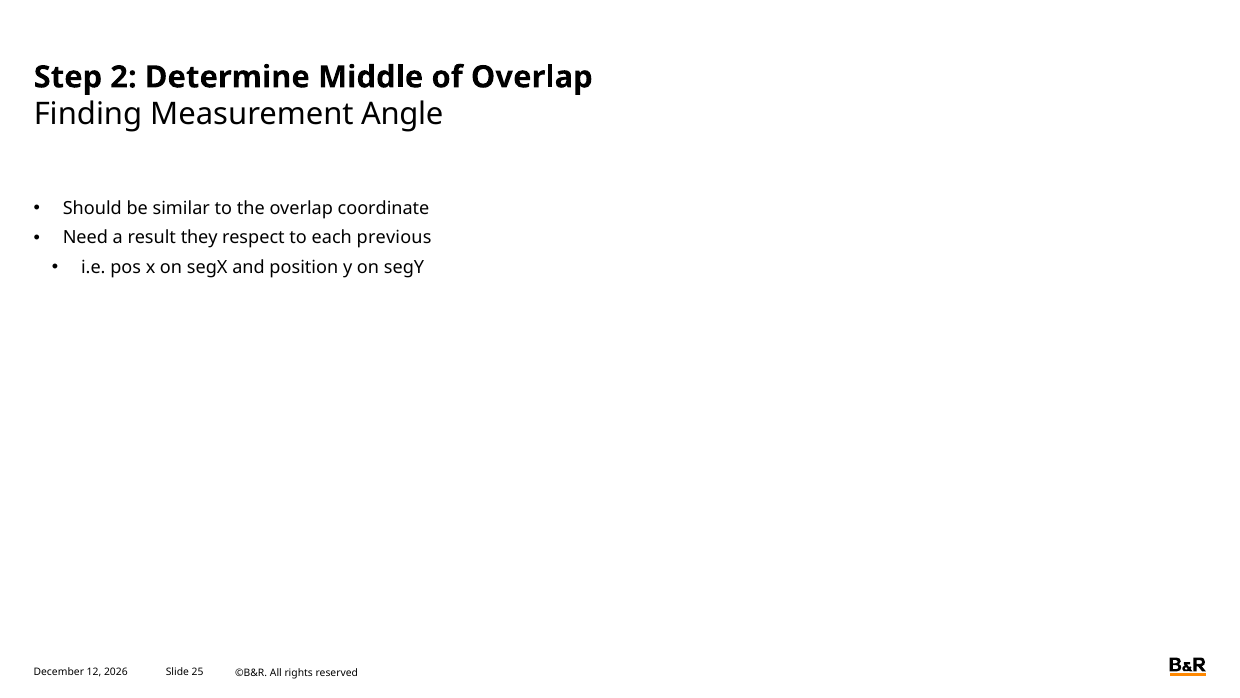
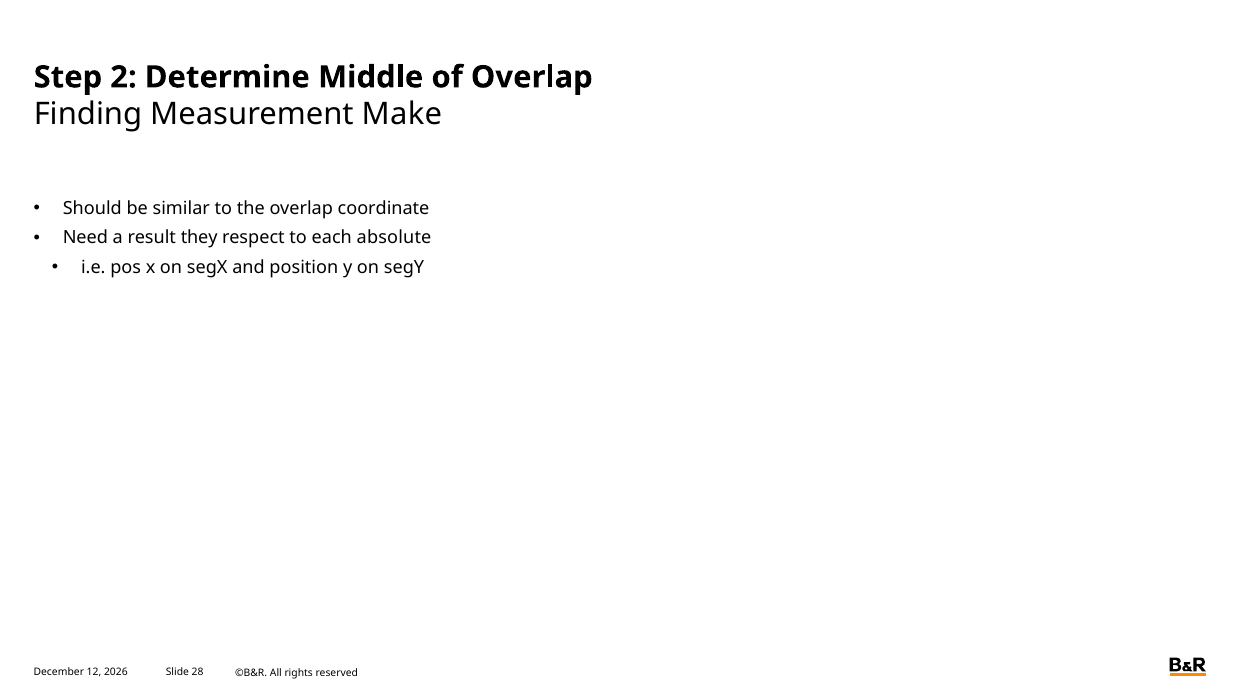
Angle: Angle -> Make
previous: previous -> absolute
25: 25 -> 28
